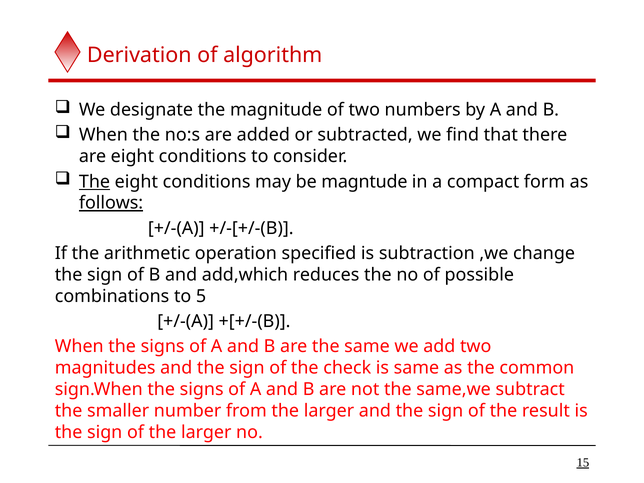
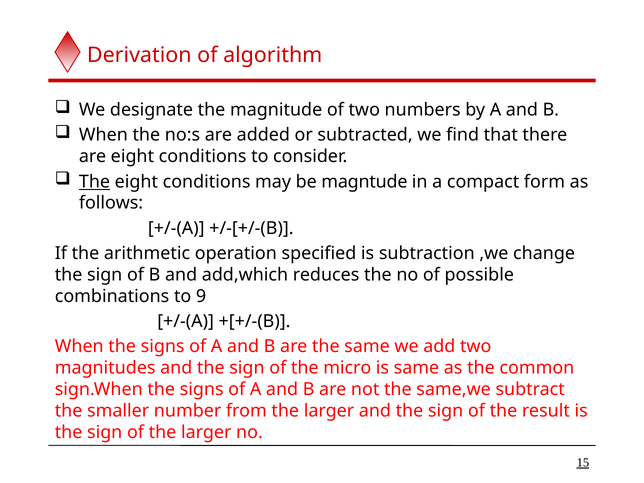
follows underline: present -> none
5: 5 -> 9
check: check -> micro
